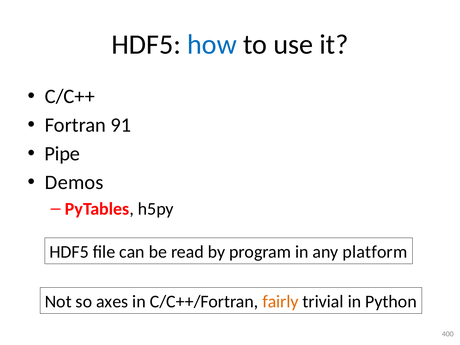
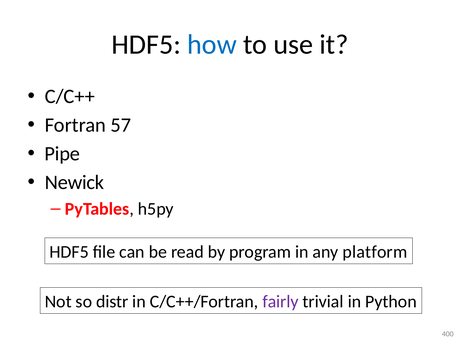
91: 91 -> 57
Demos: Demos -> Newick
axes: axes -> distr
fairly colour: orange -> purple
